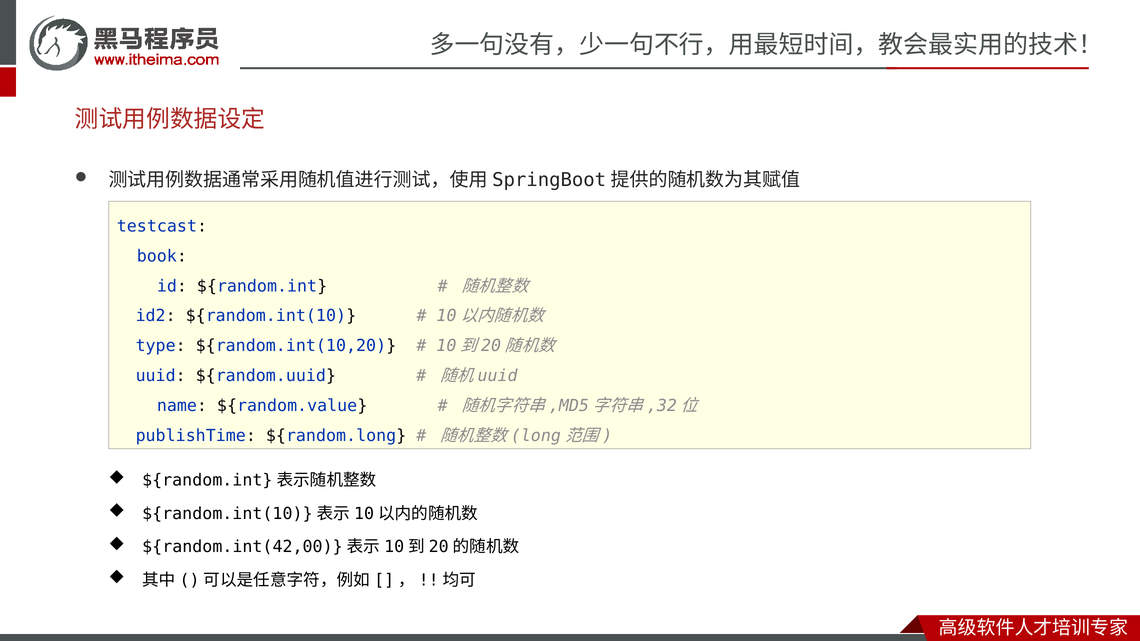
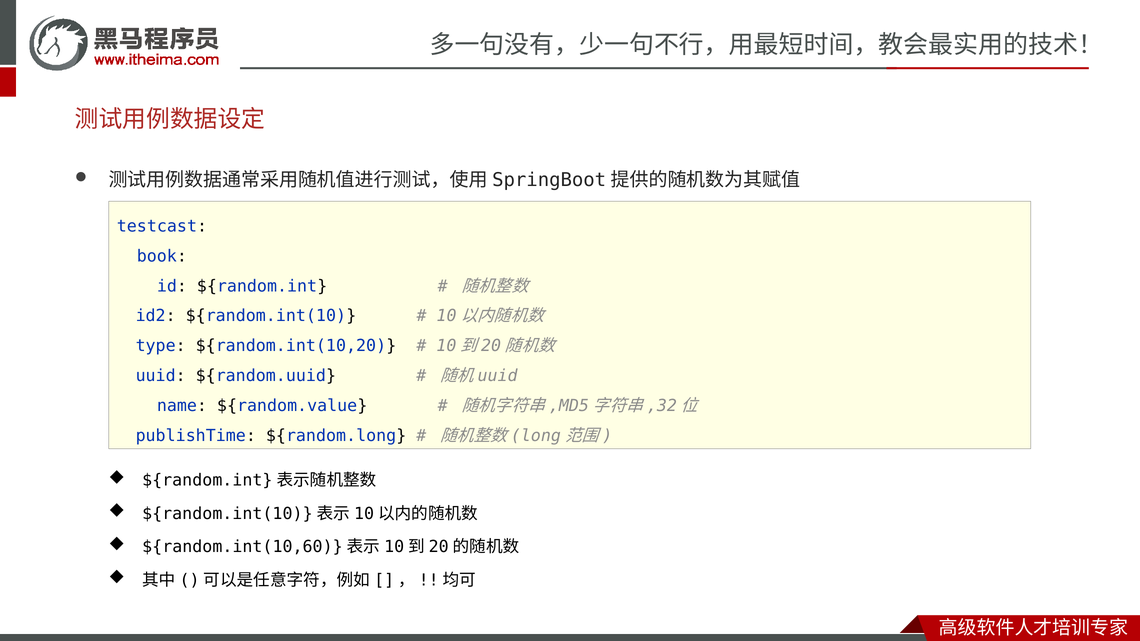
${random.int(42,00: ${random.int(42,00 -> ${random.int(10,60
